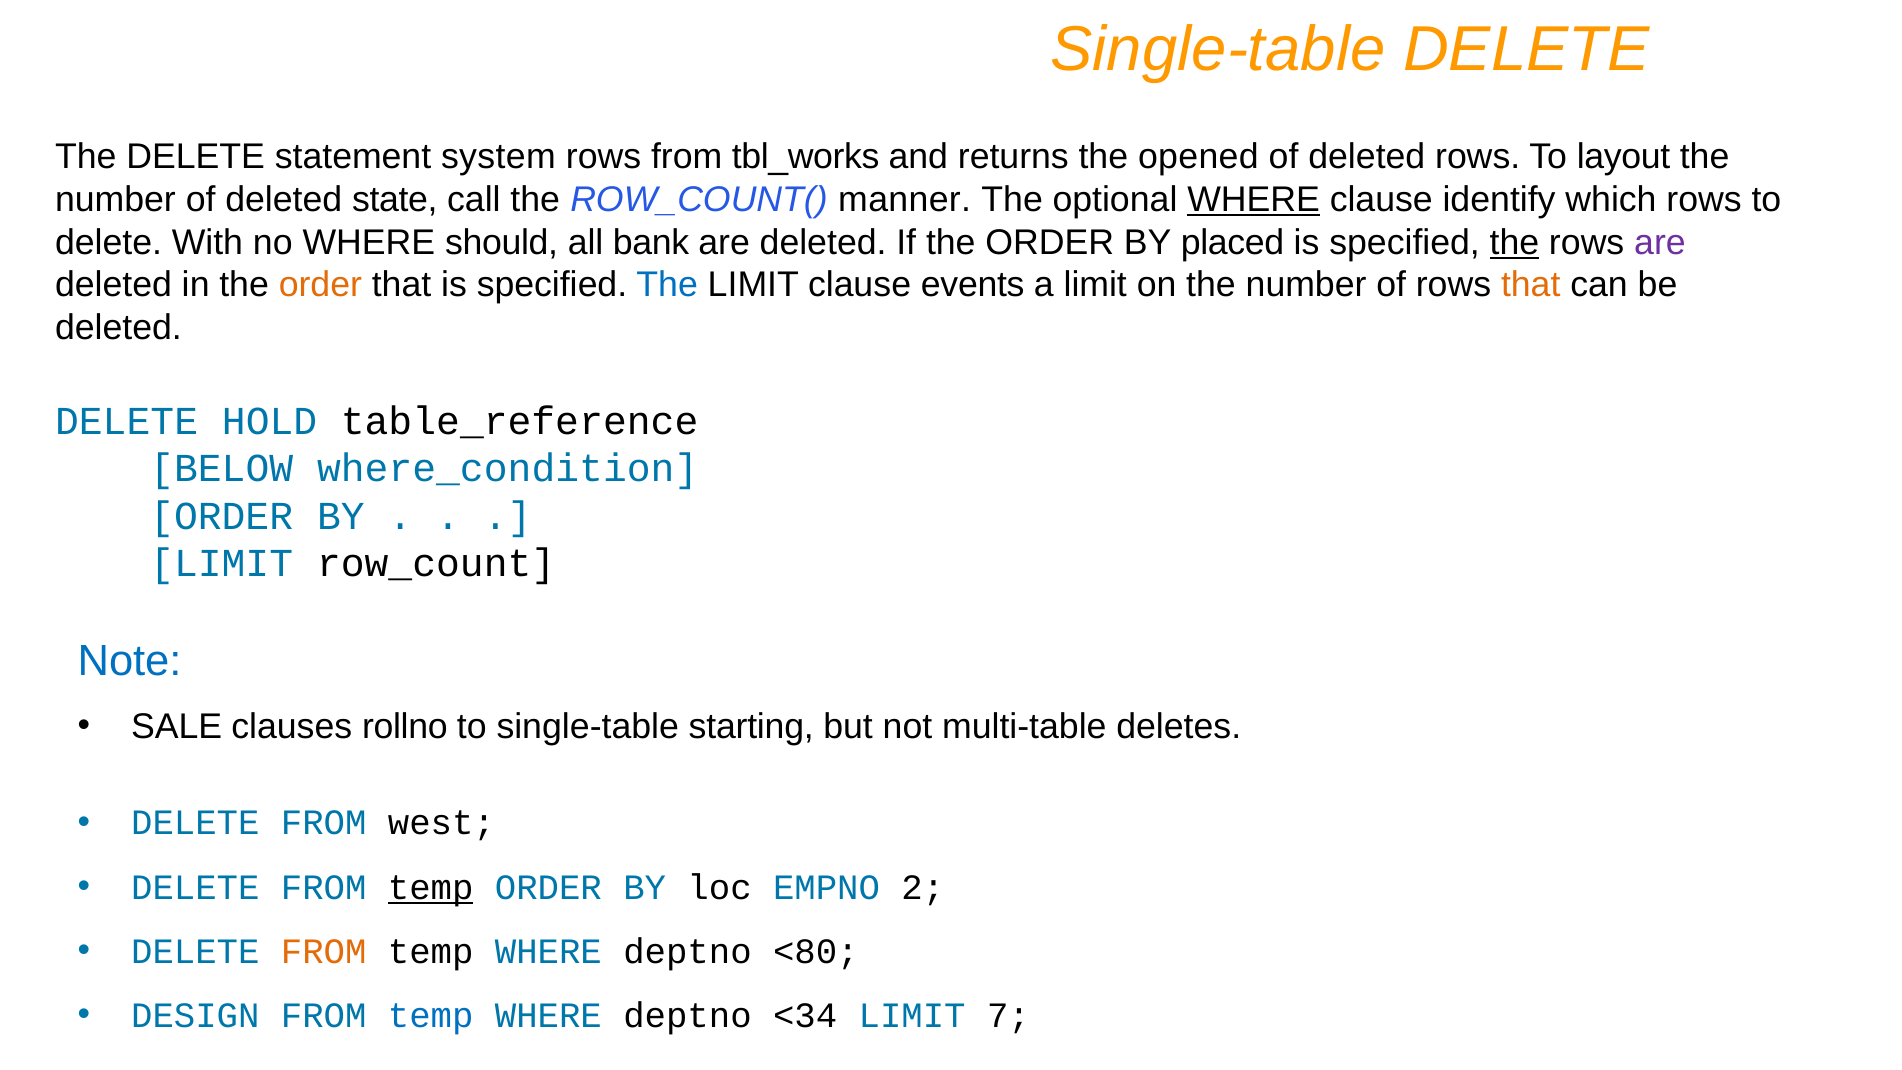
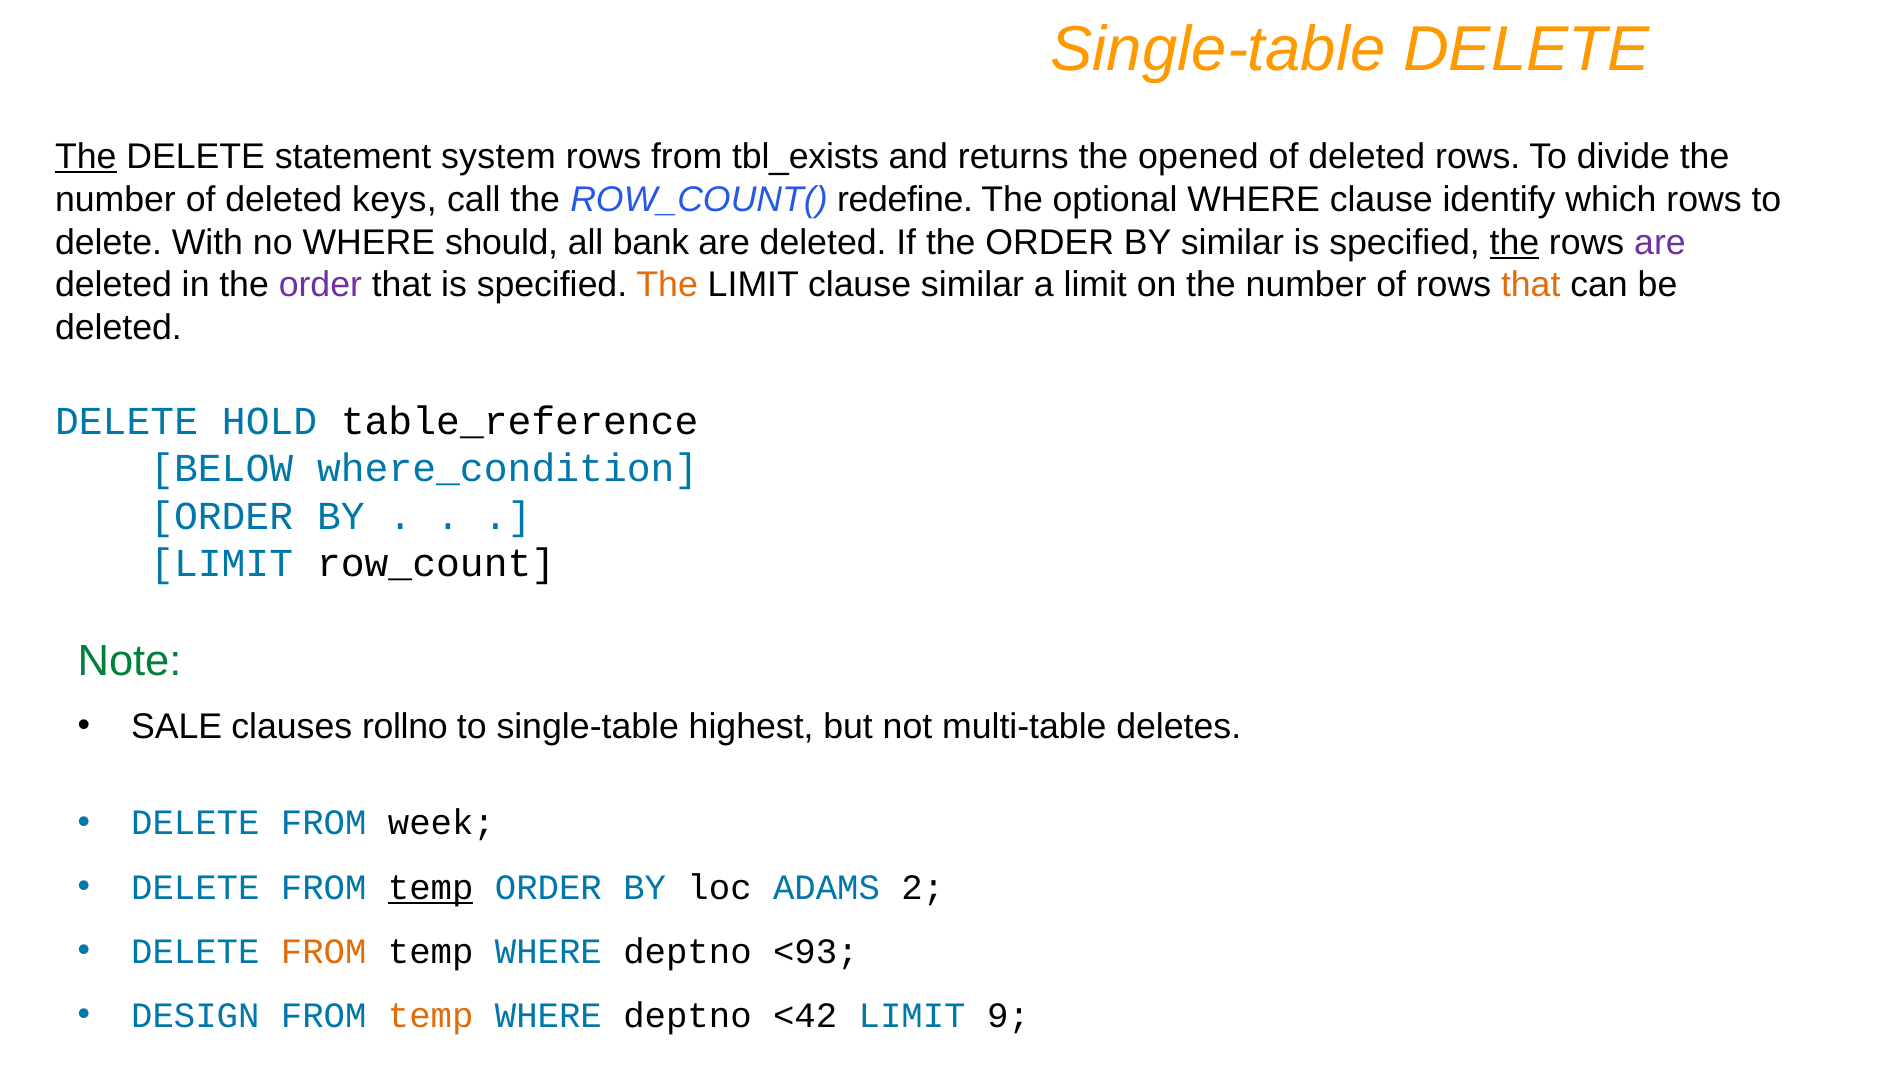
The at (86, 157) underline: none -> present
tbl_works: tbl_works -> tbl_exists
layout: layout -> divide
state: state -> keys
manner: manner -> redefine
WHERE at (1254, 200) underline: present -> none
BY placed: placed -> similar
order at (320, 285) colour: orange -> purple
The at (667, 285) colour: blue -> orange
clause events: events -> similar
Note colour: blue -> green
starting: starting -> highest
west: west -> week
EMPNO: EMPNO -> ADAMS
<80: <80 -> <93
temp at (431, 1016) colour: blue -> orange
<34: <34 -> <42
7: 7 -> 9
